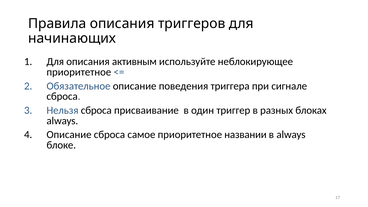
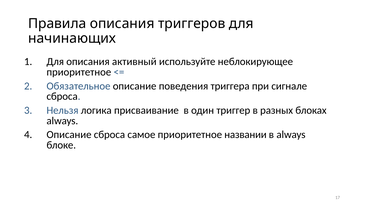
активным: активным -> активный
Нельзя сброса: сброса -> логика
